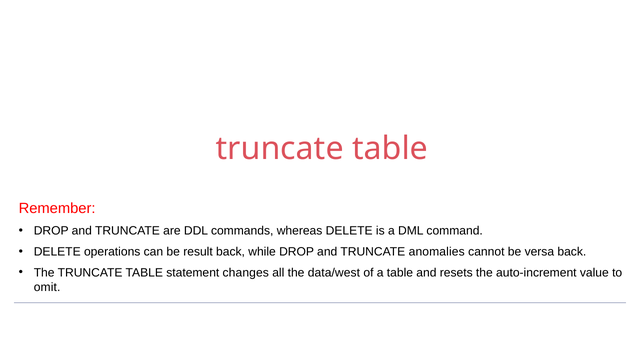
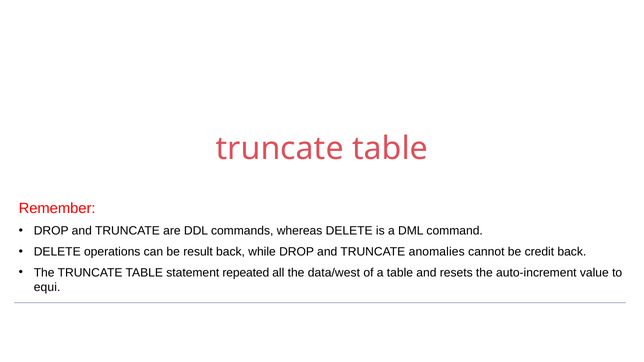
versa: versa -> credit
changes: changes -> repeated
omit: omit -> equi
